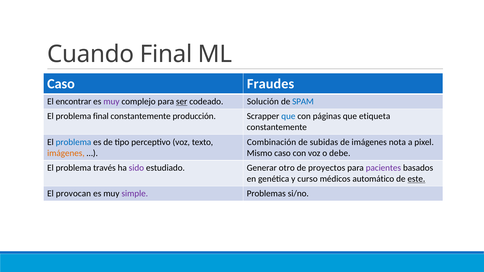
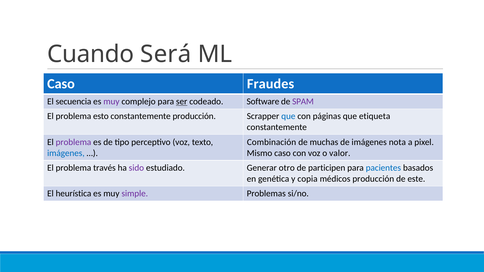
Cuando Final: Final -> Será
encontrar: encontrar -> secuencia
Solución: Solución -> Software
SPAM colour: blue -> purple
problema final: final -> esto
problema at (73, 142) colour: blue -> purple
subidas: subidas -> muchas
imágenes at (66, 153) colour: orange -> blue
debe: debe -> valor
proyectos: proyectos -> participen
pacientes colour: purple -> blue
curso: curso -> copia
médicos automático: automático -> producción
este underline: present -> none
provocan: provocan -> heurística
